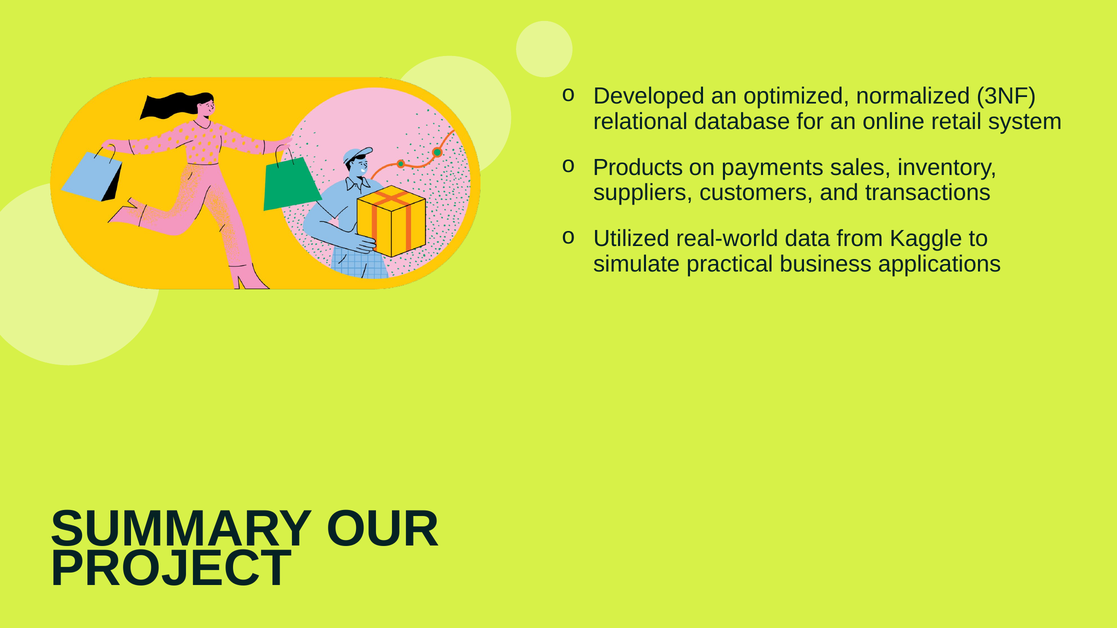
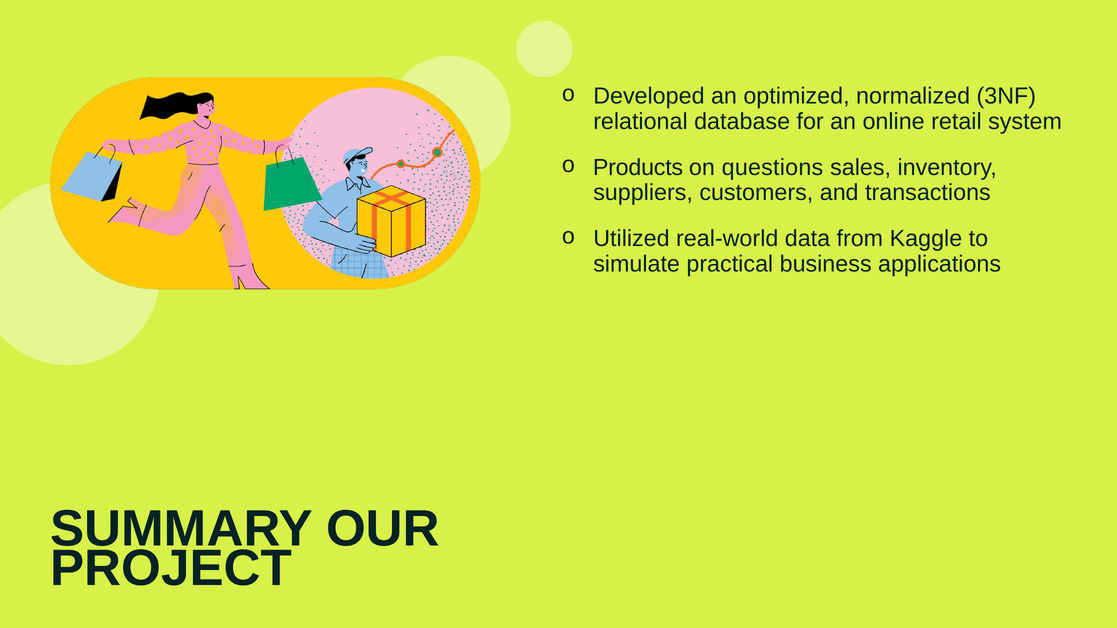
payments: payments -> questions
